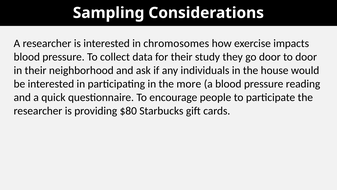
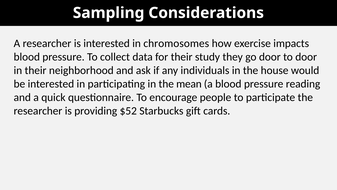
more: more -> mean
$80: $80 -> $52
